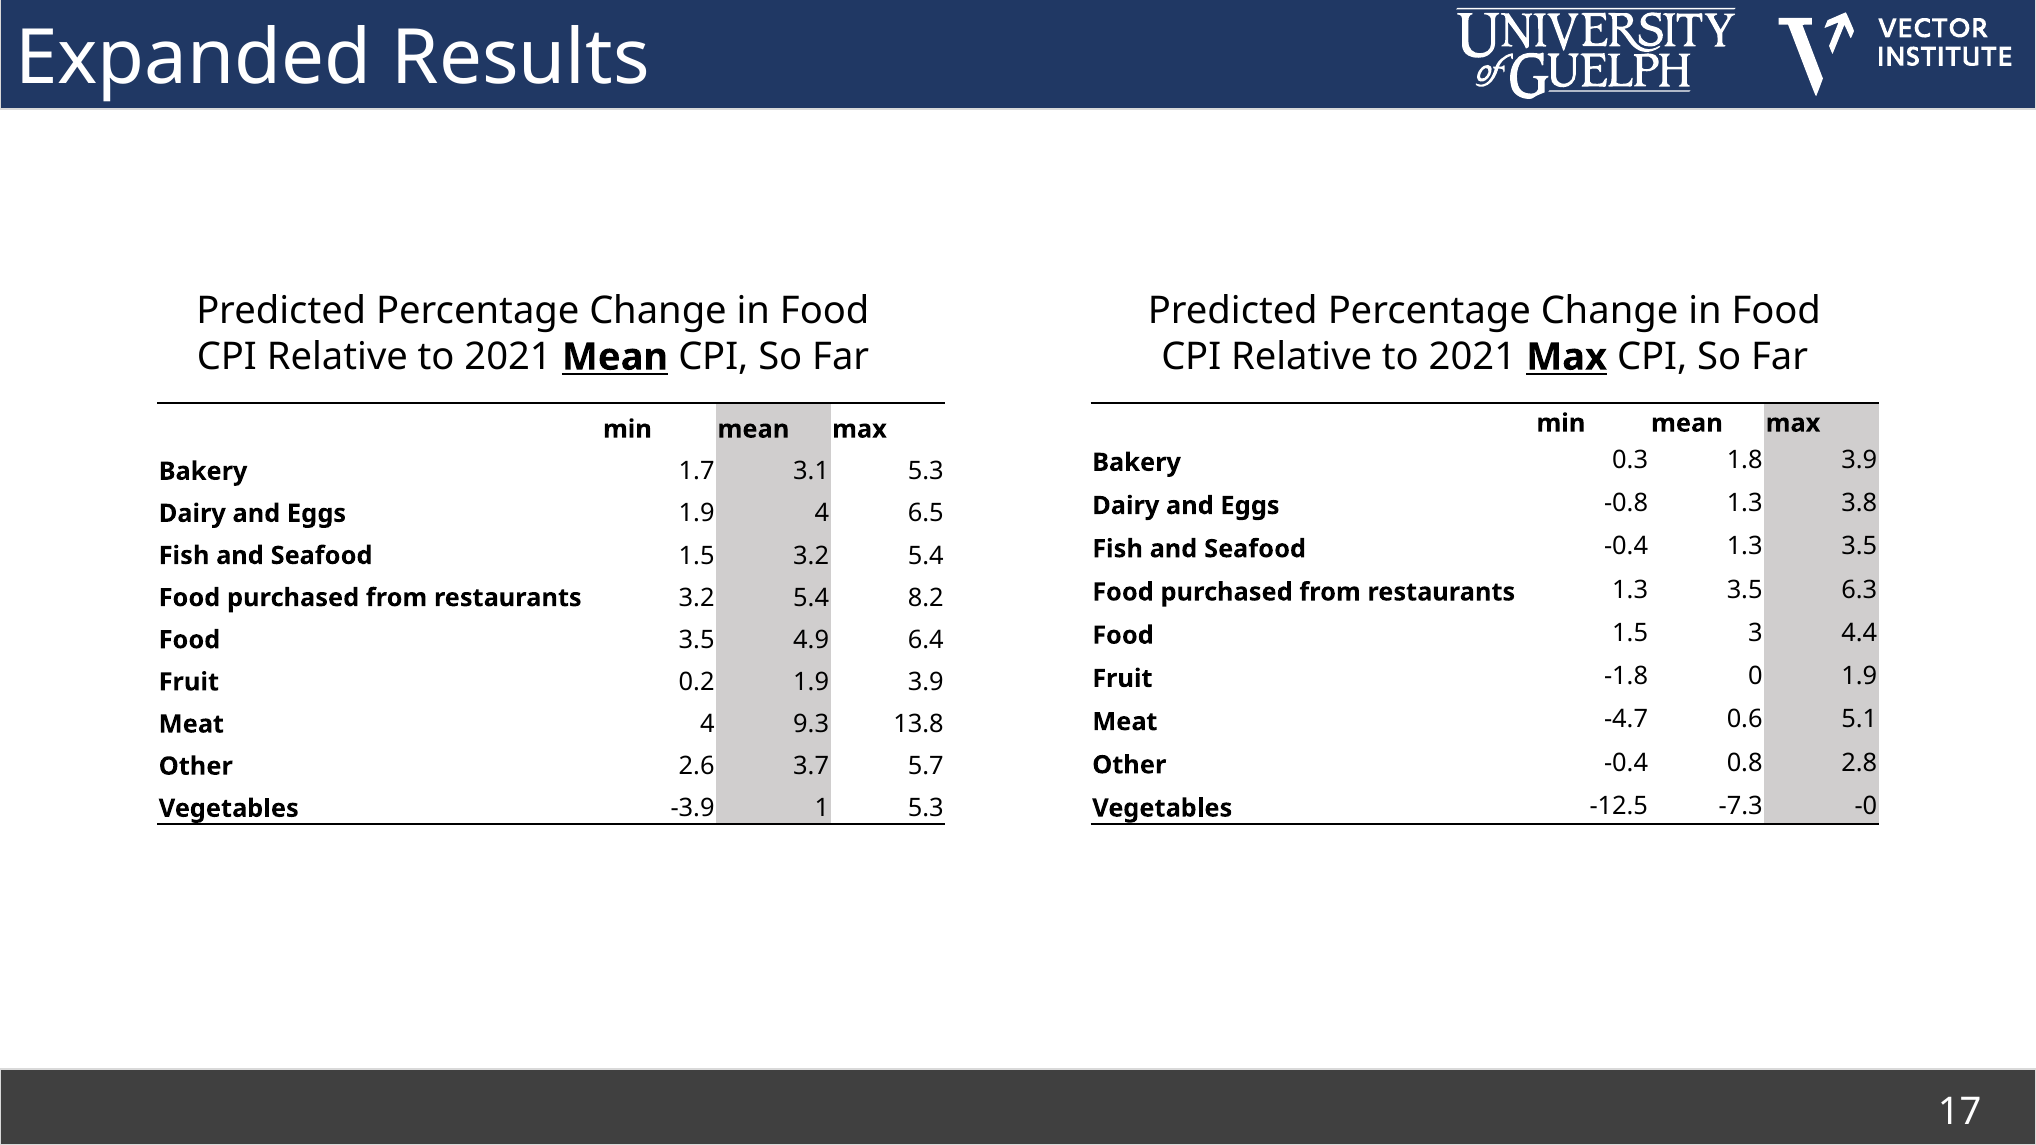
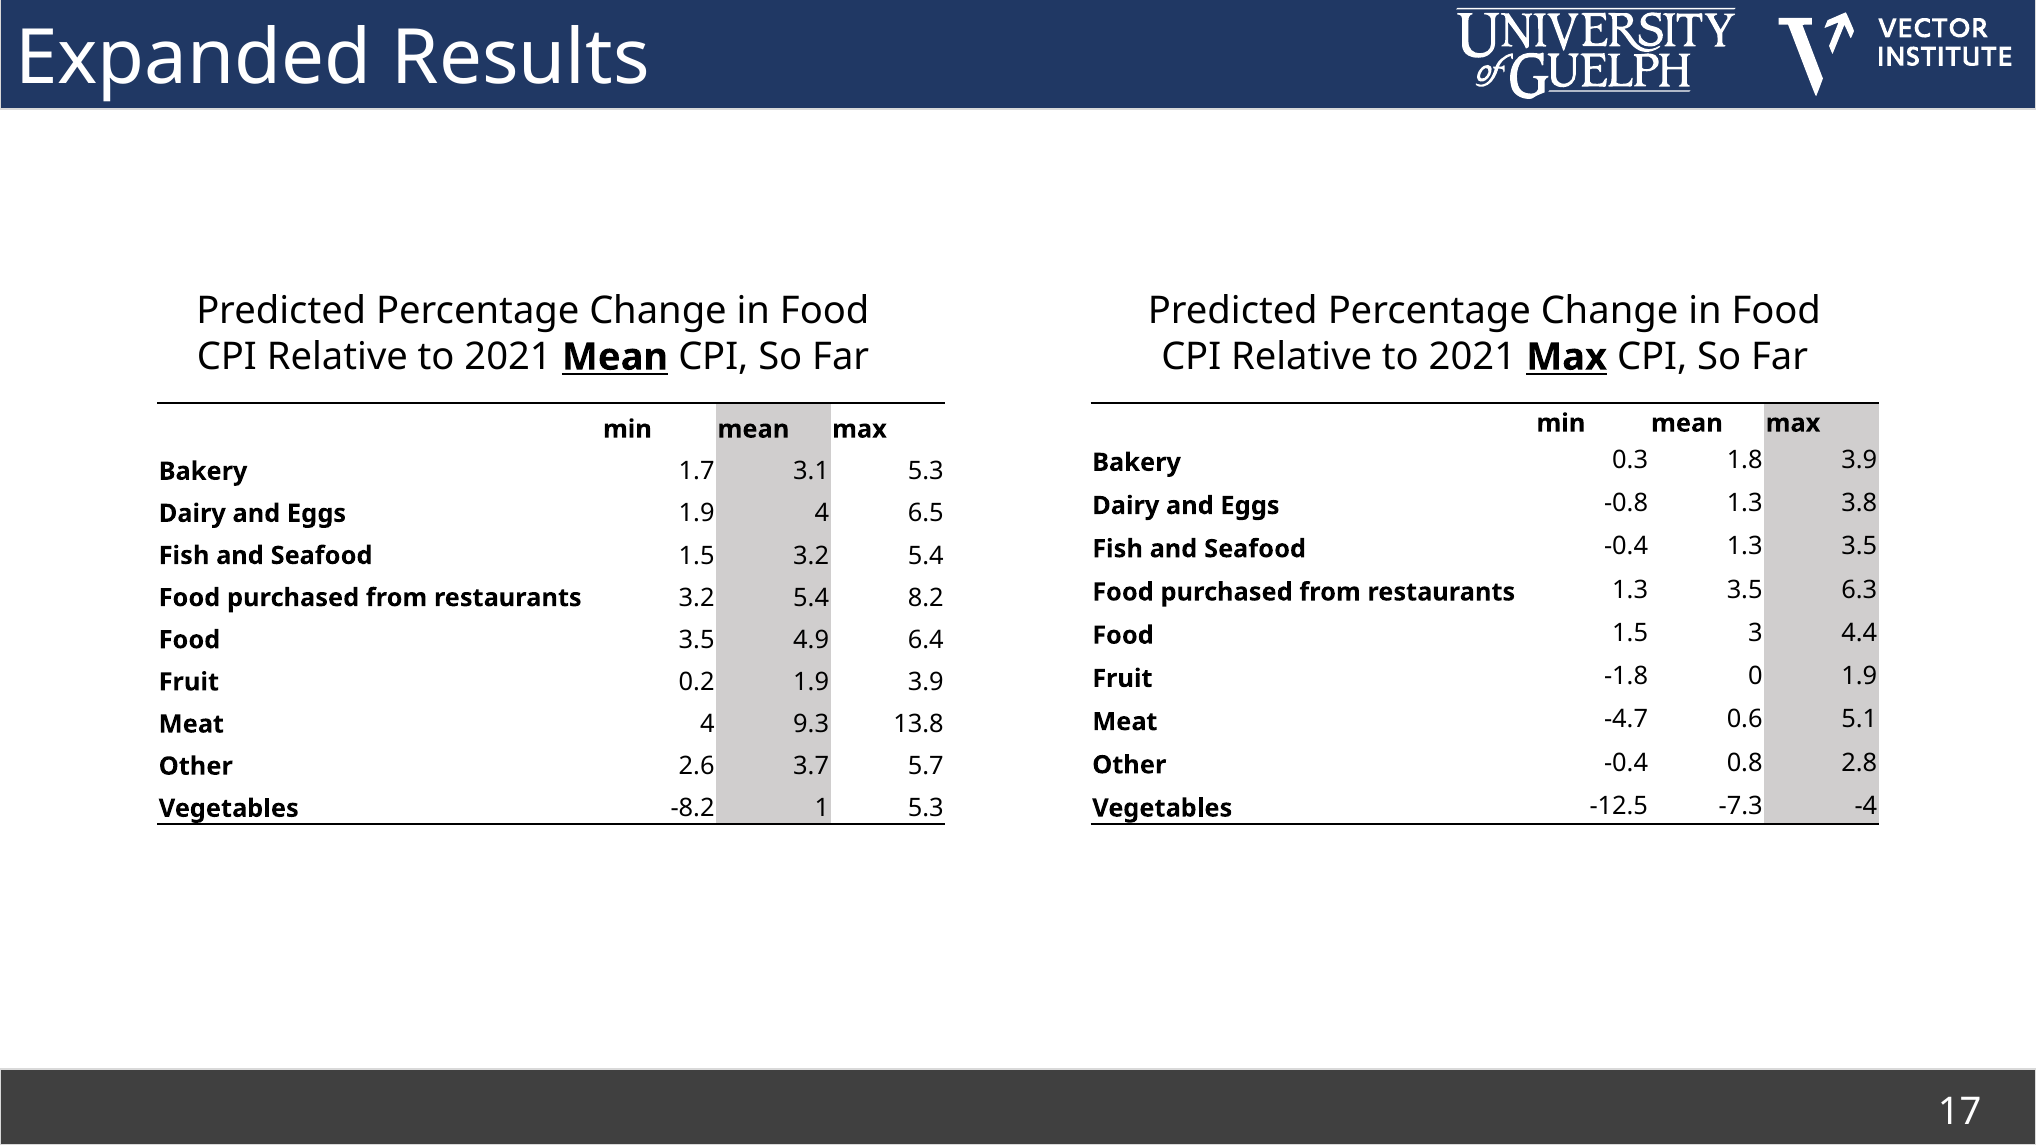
-0: -0 -> -4
-3.9: -3.9 -> -8.2
